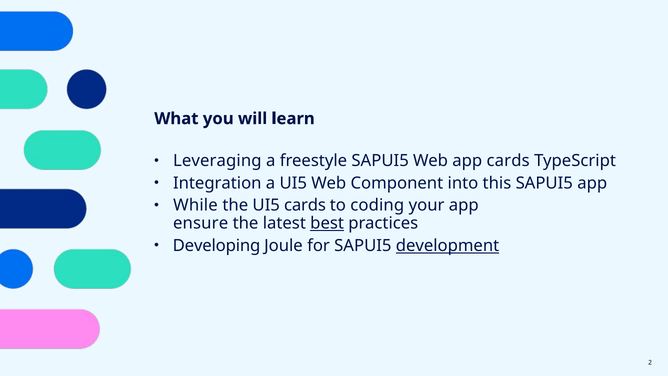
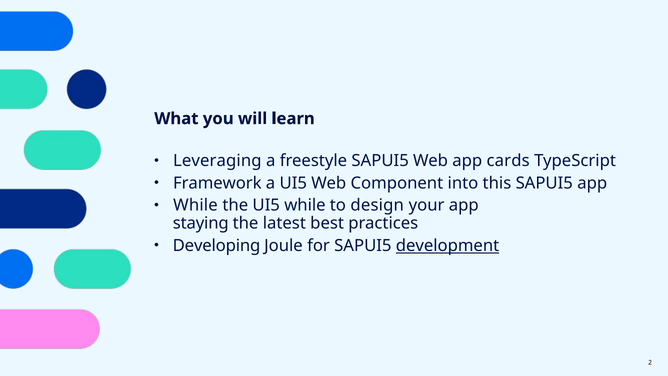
Integration: Integration -> Framework
UI5 cards: cards -> while
coding: coding -> design
ensure: ensure -> staying
best underline: present -> none
